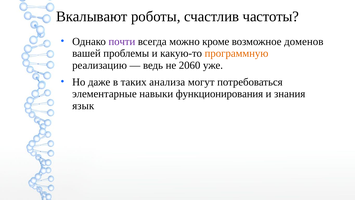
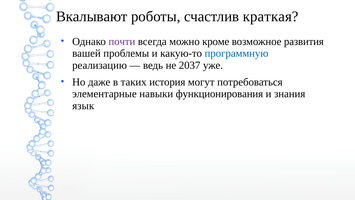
частоты: частоты -> краткая
доменов: доменов -> развития
программную colour: orange -> blue
2060: 2060 -> 2037
анализа: анализа -> история
